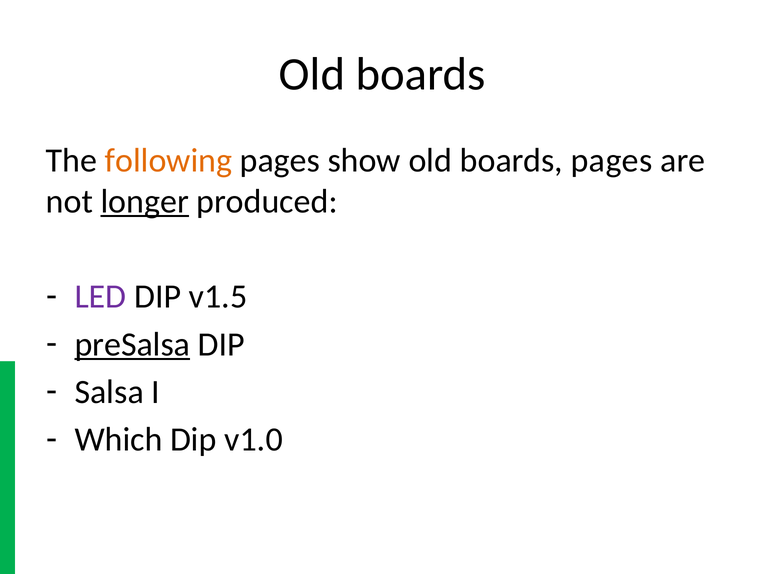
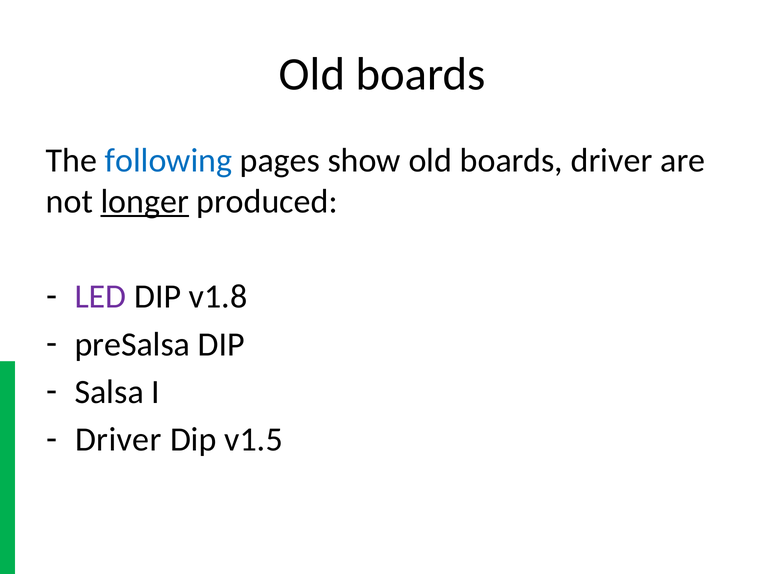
following colour: orange -> blue
boards pages: pages -> driver
v1.5: v1.5 -> v1.8
preSalsa underline: present -> none
Which at (119, 439): Which -> Driver
v1.0: v1.0 -> v1.5
